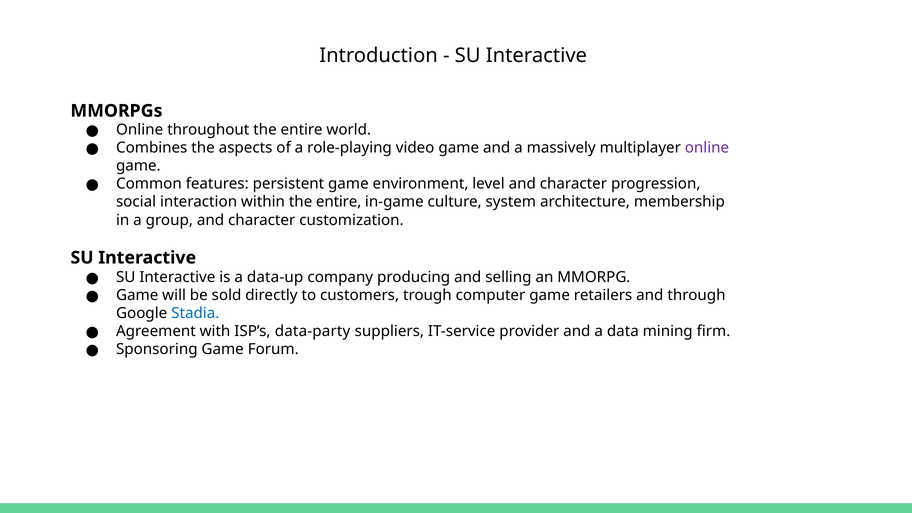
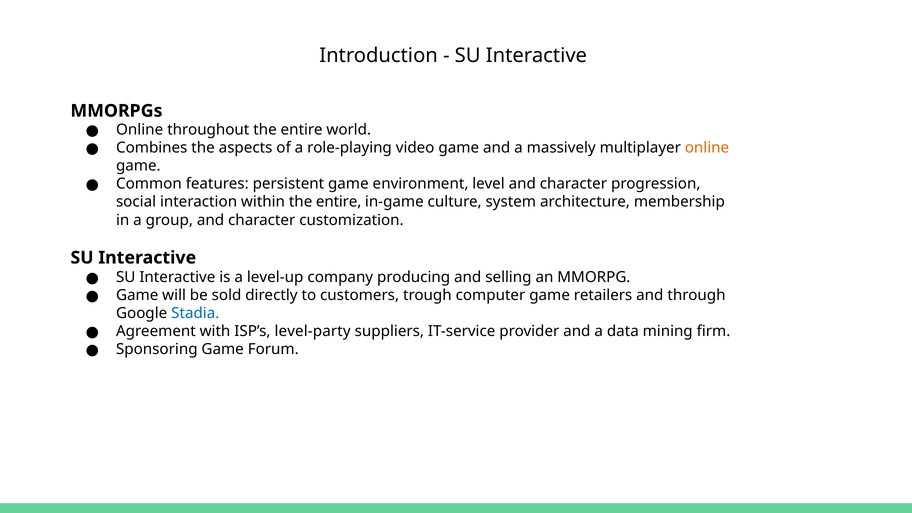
online at (707, 148) colour: purple -> orange
data-up: data-up -> level-up
data-party: data-party -> level-party
